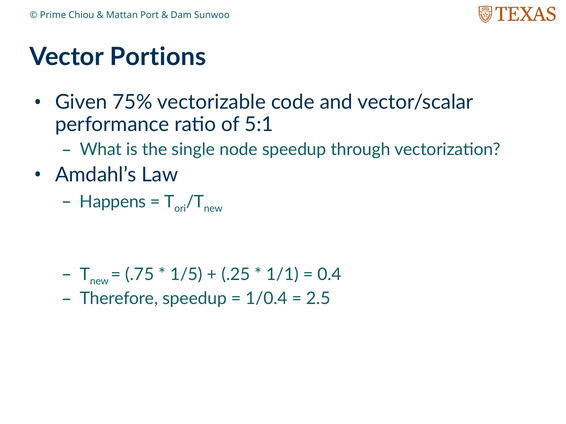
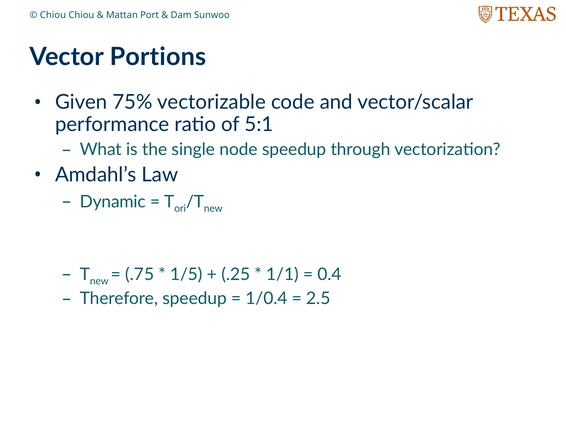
Prime at (53, 15): Prime -> Chiou
Happens: Happens -> Dynamic
